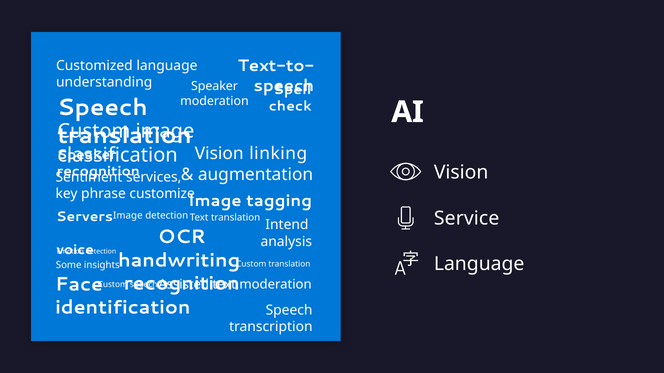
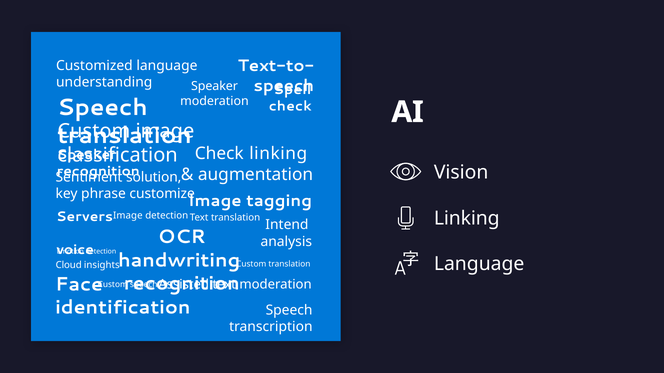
Vision at (219, 154): Vision -> Check
services: services -> solution
Service at (467, 218): Service -> Linking
Some: Some -> Cloud
